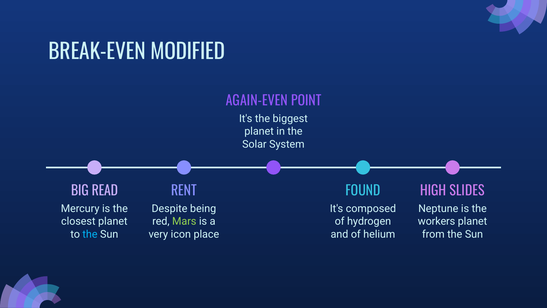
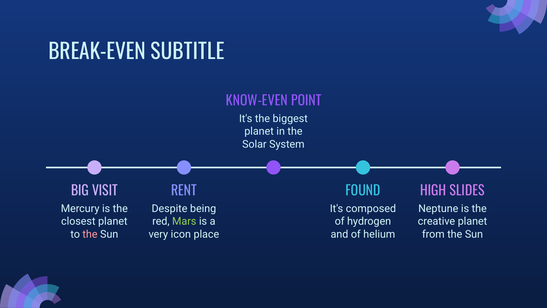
MODIFIED: MODIFIED -> SUBTITLE
AGAIN-EVEN: AGAIN-EVEN -> KNOW-EVEN
READ: READ -> VISIT
workers: workers -> creative
the at (90, 234) colour: light blue -> pink
